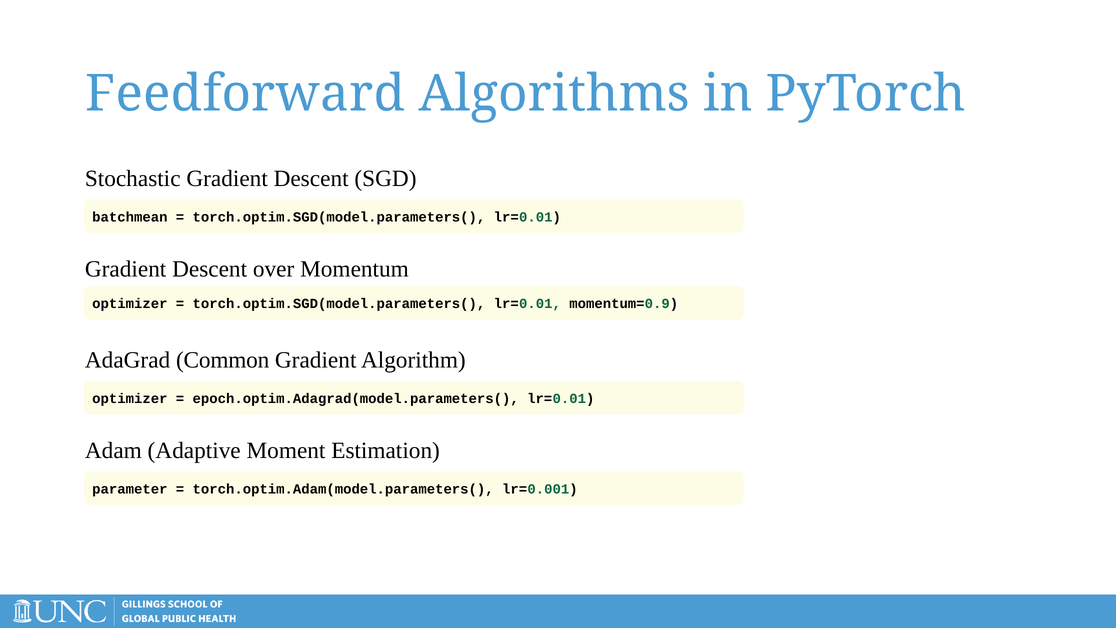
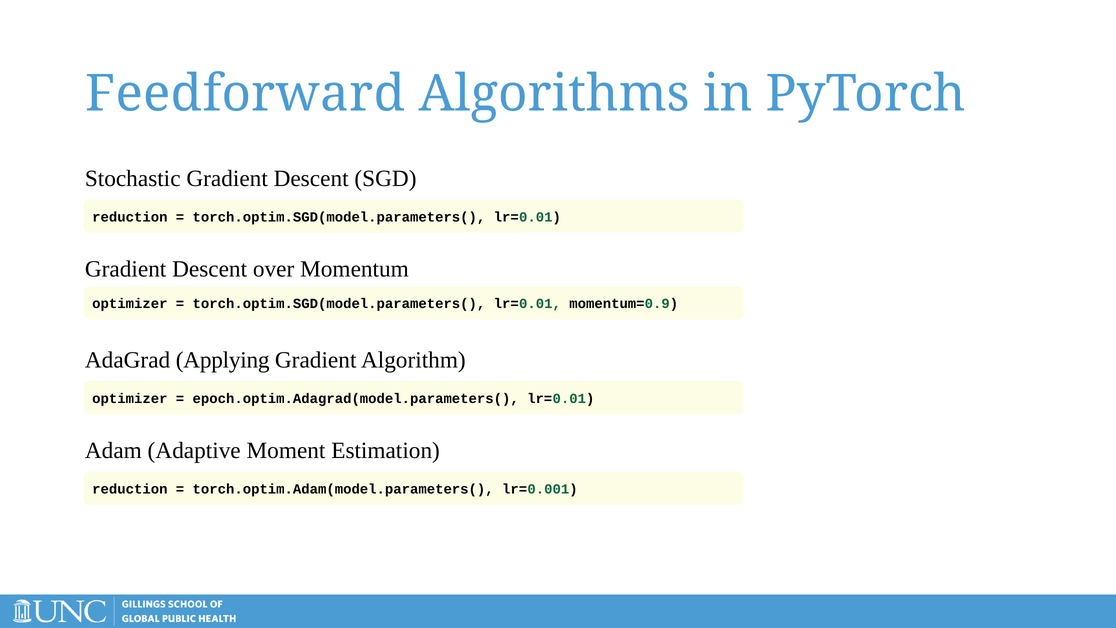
batchmean at (130, 217): batchmean -> reduction
Common: Common -> Applying
parameter at (130, 489): parameter -> reduction
